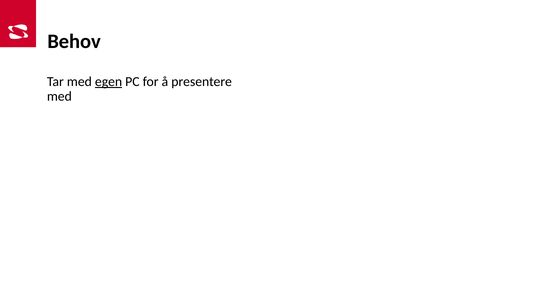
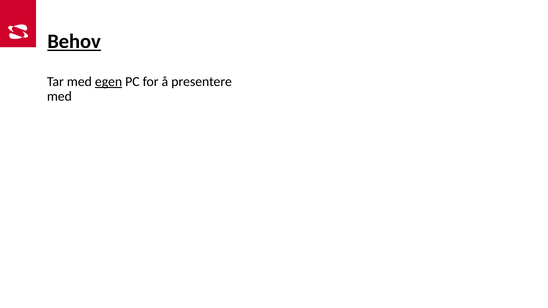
Behov underline: none -> present
